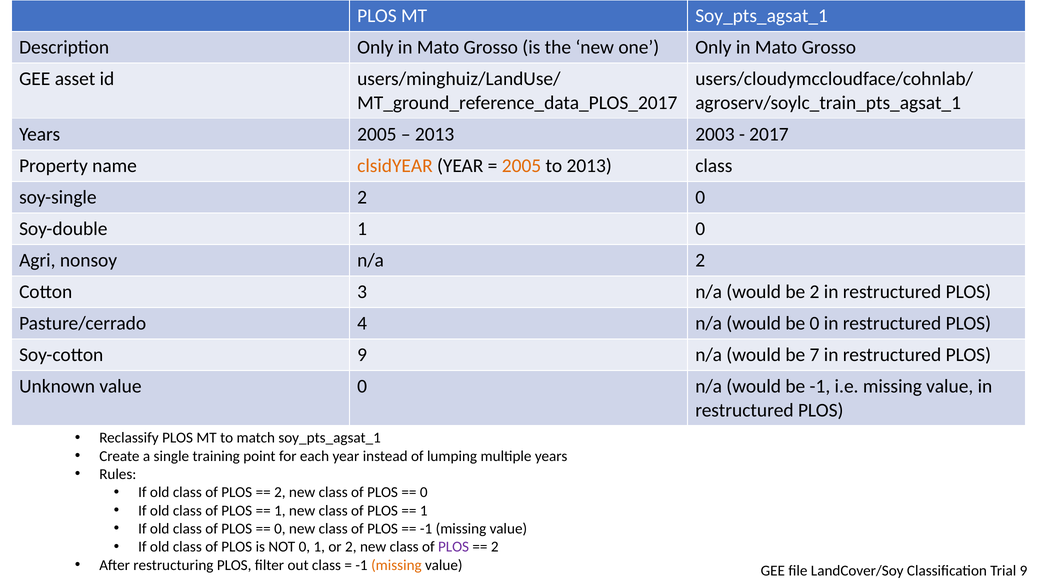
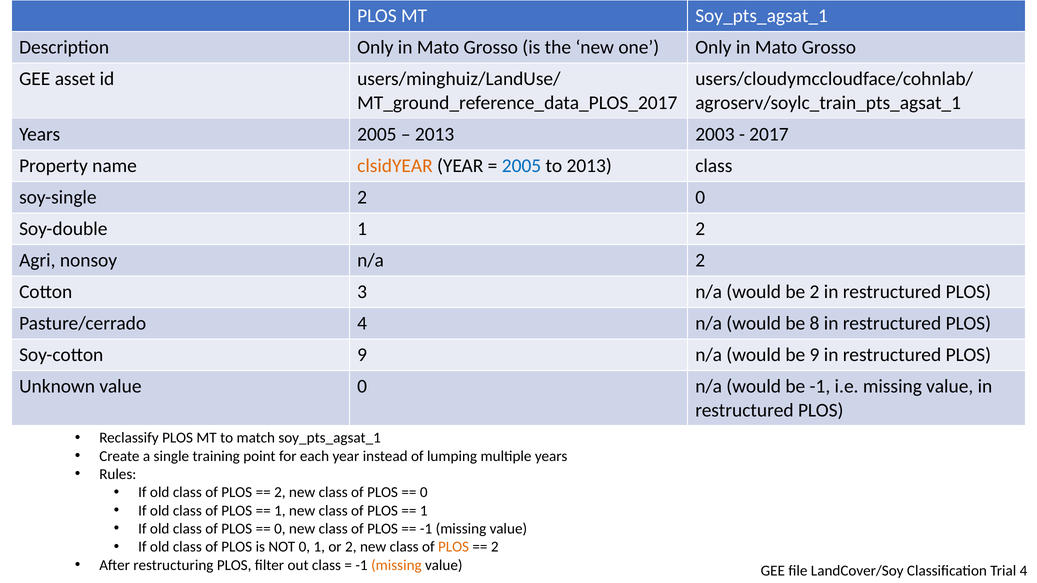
2005 at (522, 166) colour: orange -> blue
1 0: 0 -> 2
be 0: 0 -> 8
be 7: 7 -> 9
PLOS at (454, 547) colour: purple -> orange
Trial 9: 9 -> 4
